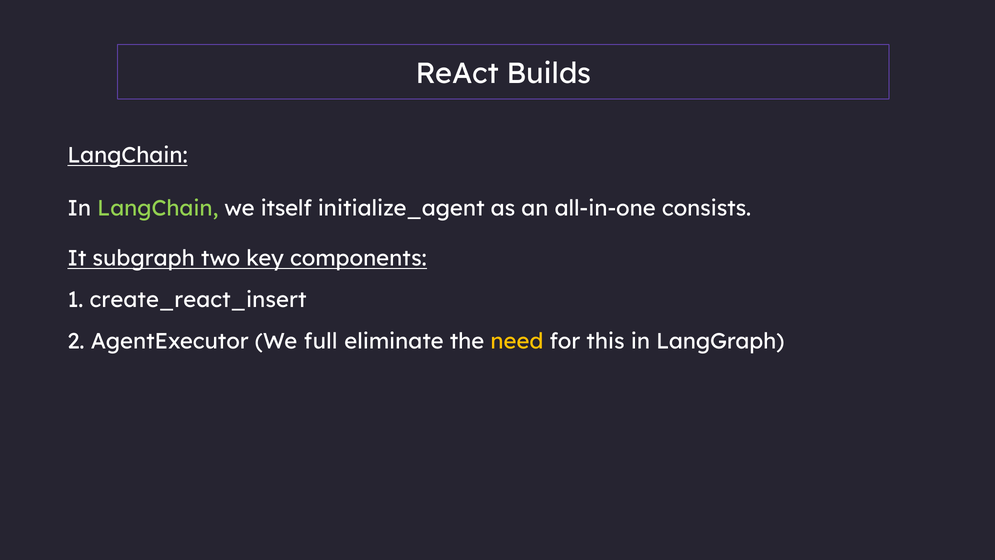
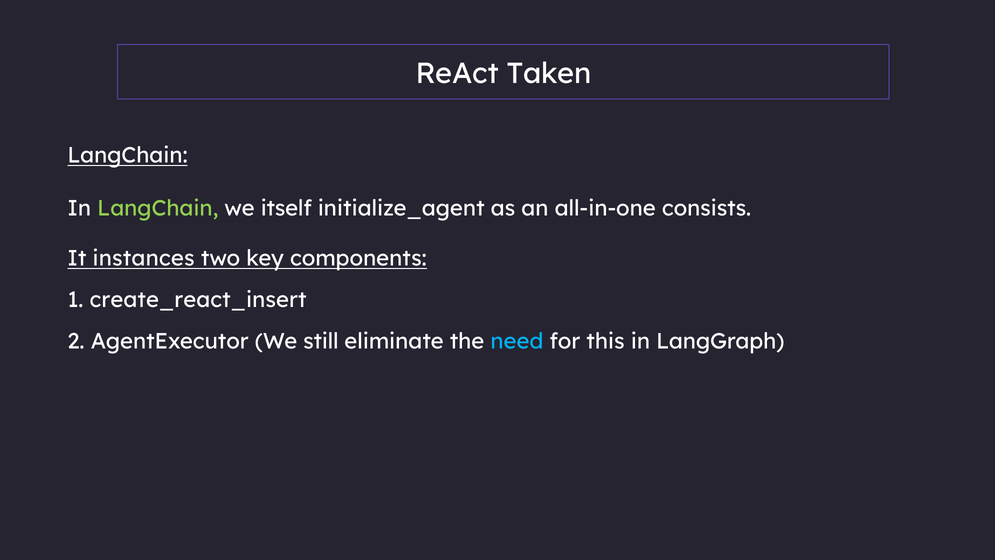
Builds: Builds -> Taken
subgraph: subgraph -> instances
full: full -> still
need colour: yellow -> light blue
